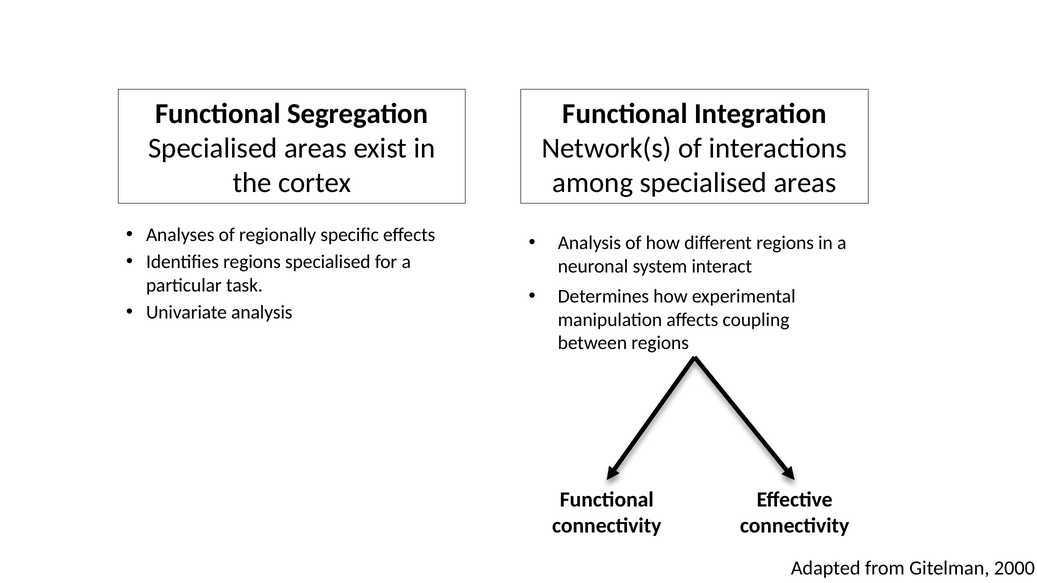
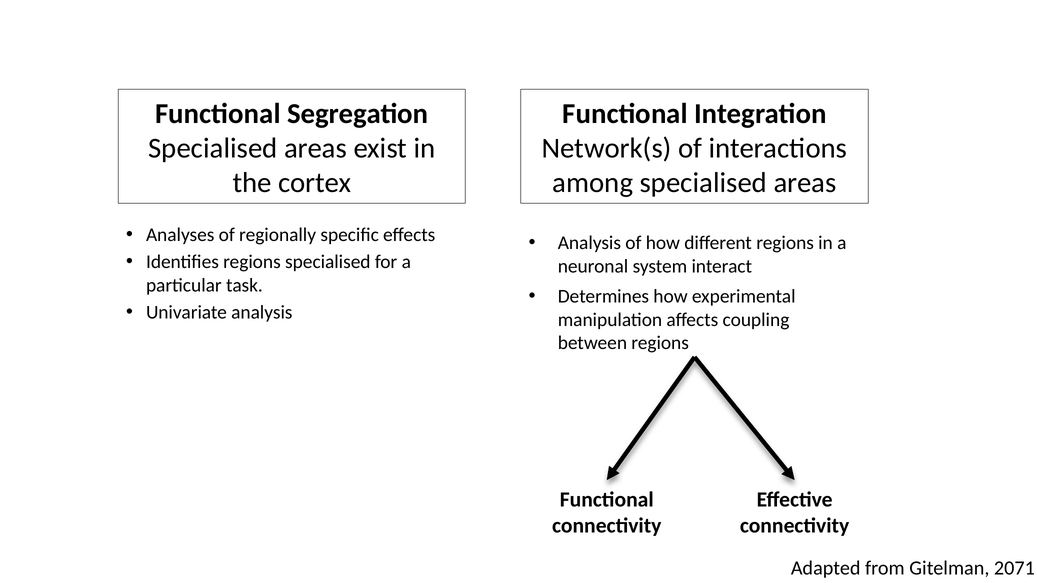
2000: 2000 -> 2071
